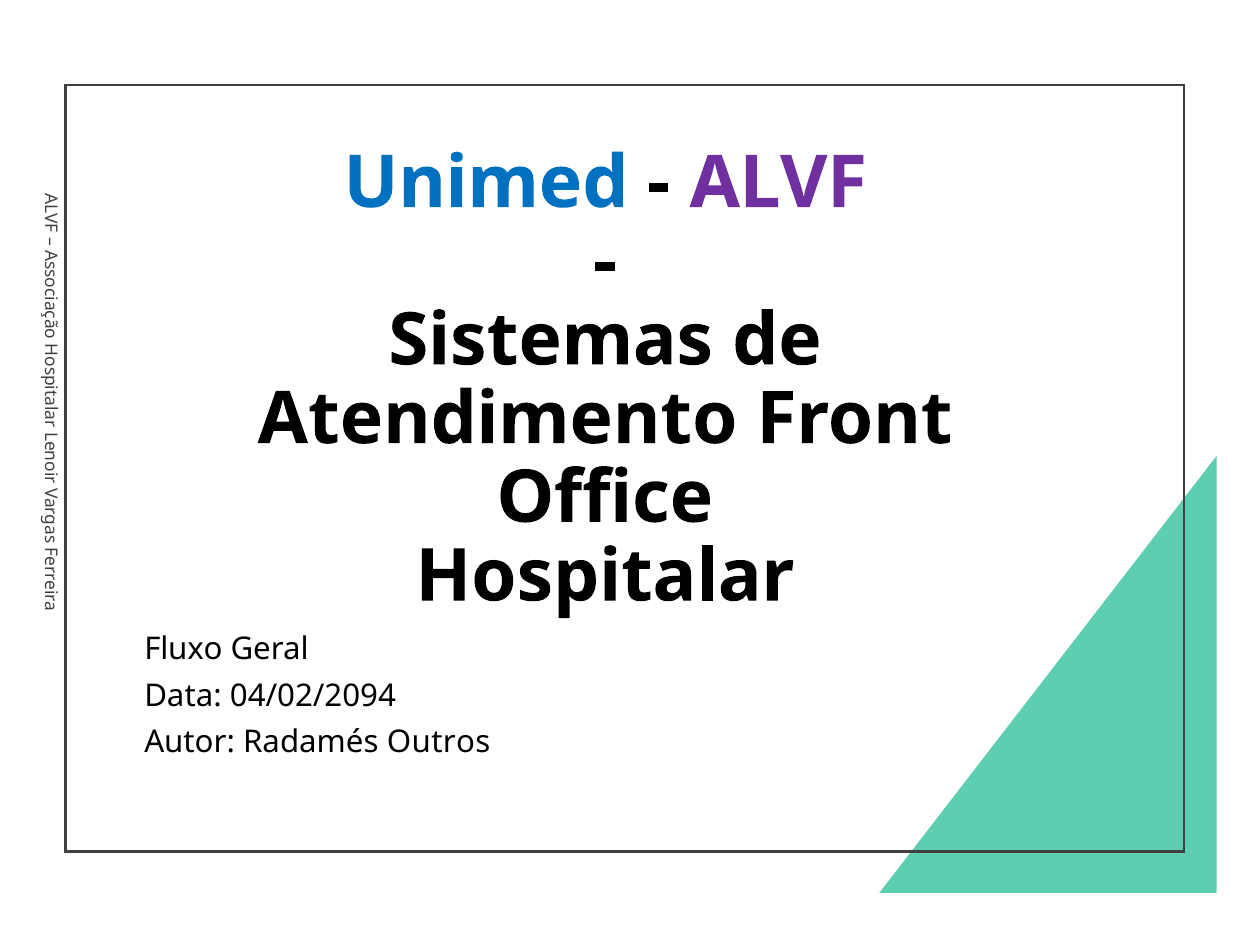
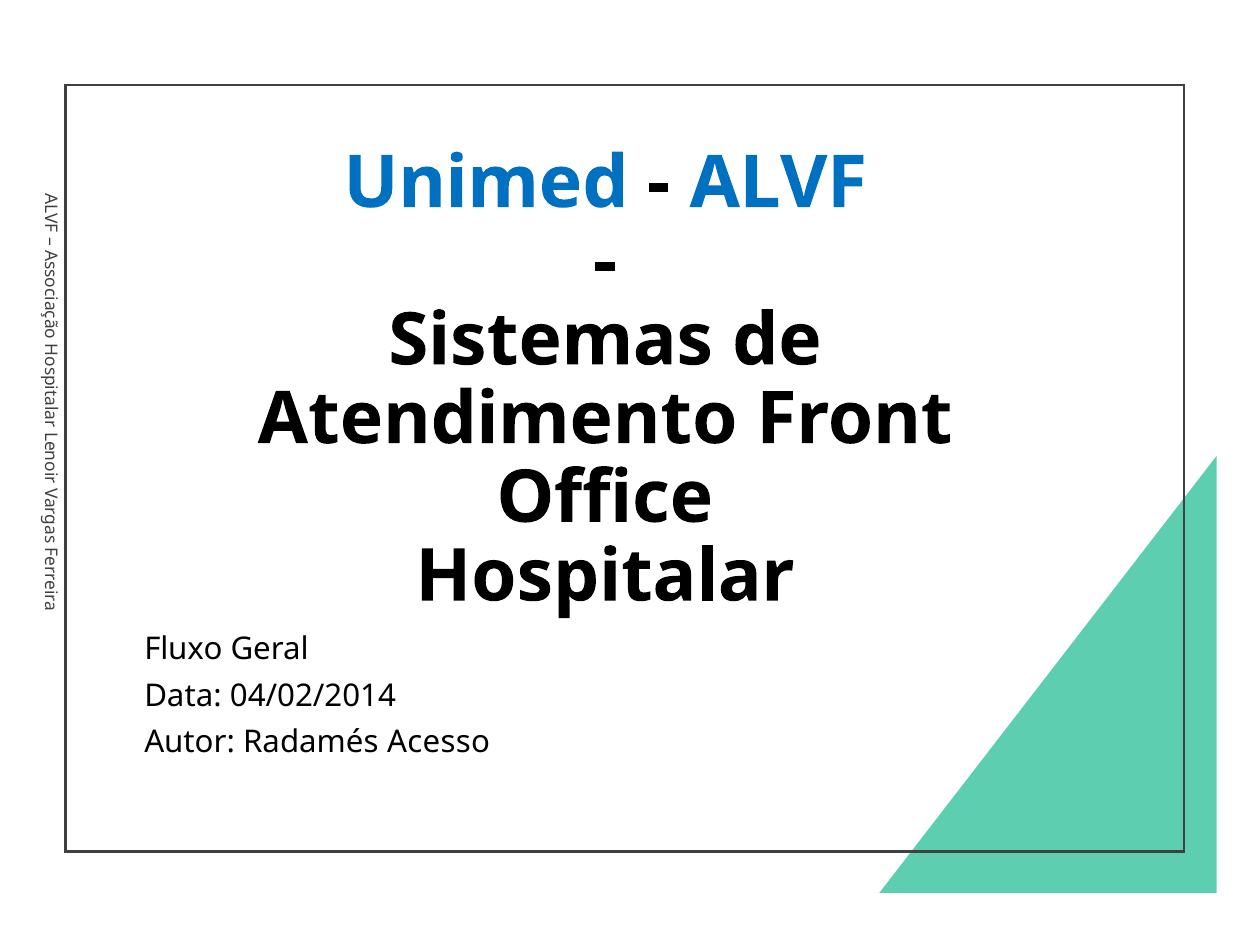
ALVF colour: purple -> blue
04/02/2094: 04/02/2094 -> 04/02/2014
Outros: Outros -> Acesso
